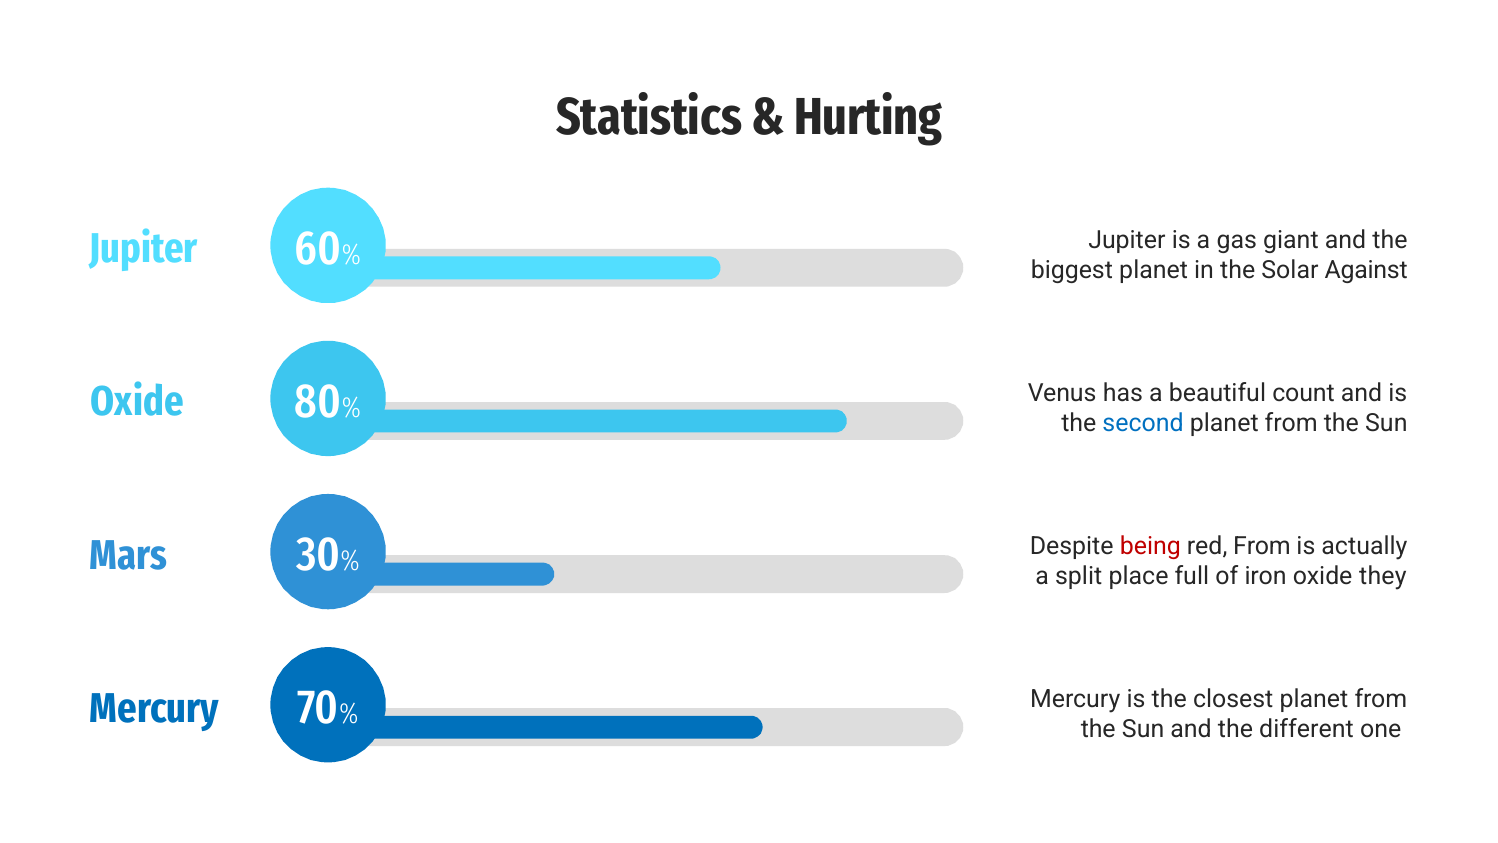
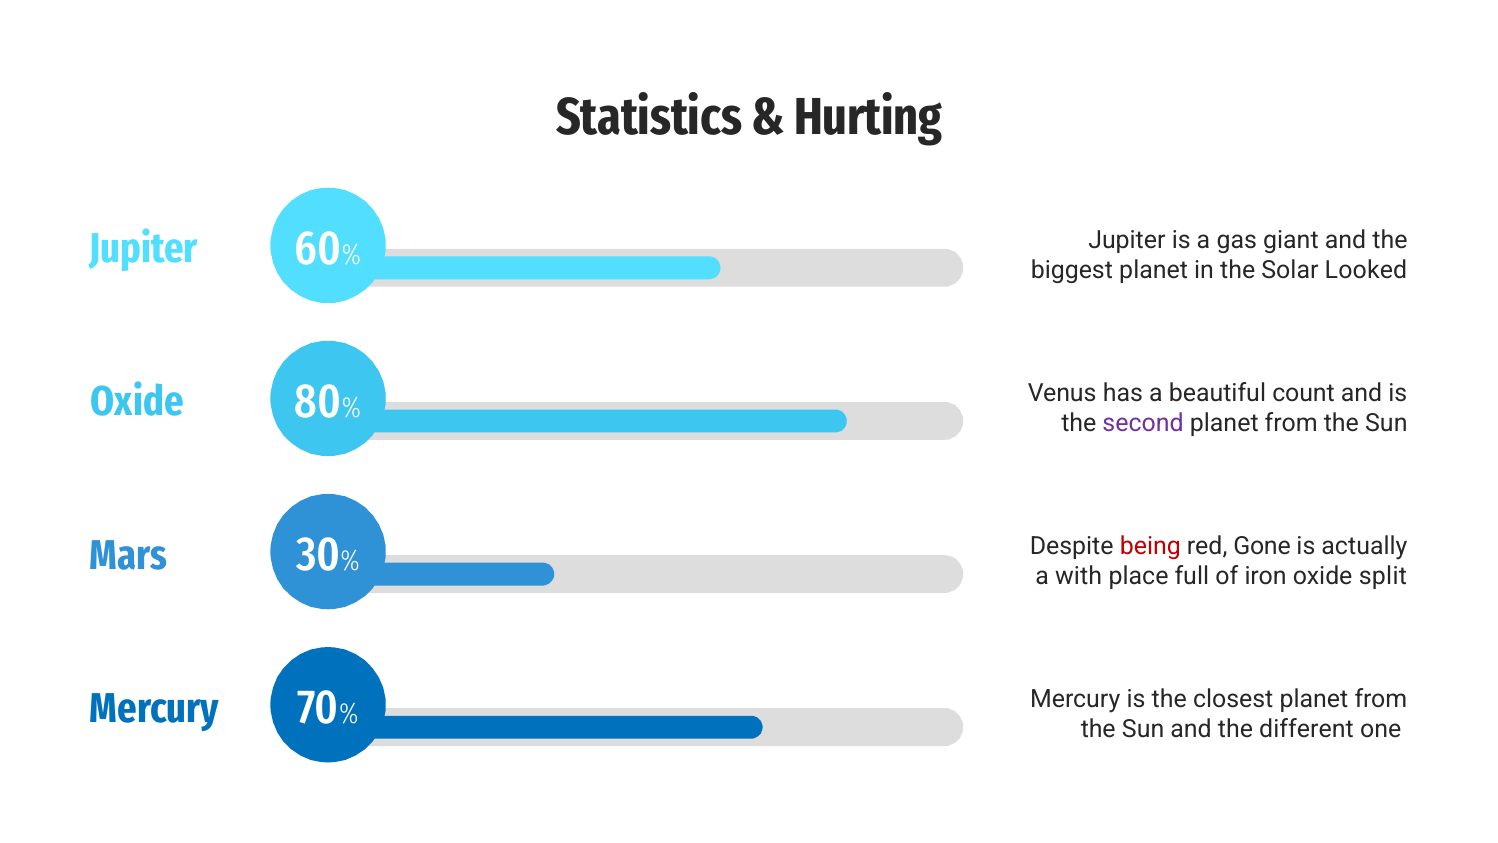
Against: Against -> Looked
second colour: blue -> purple
red From: From -> Gone
split: split -> with
they: they -> split
